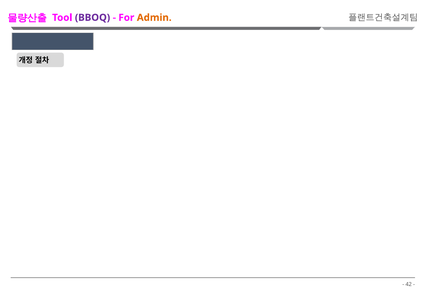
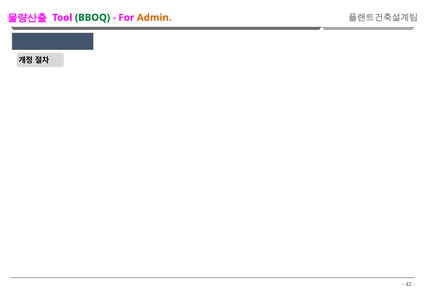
BBOQ colour: purple -> green
